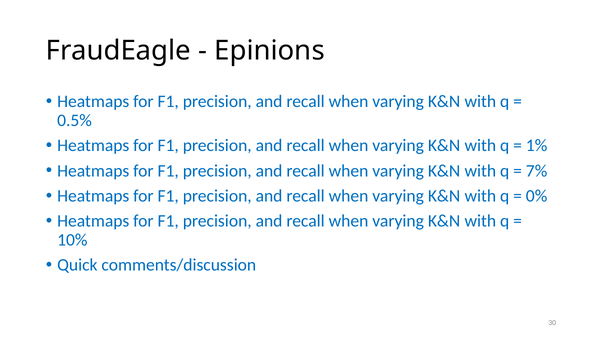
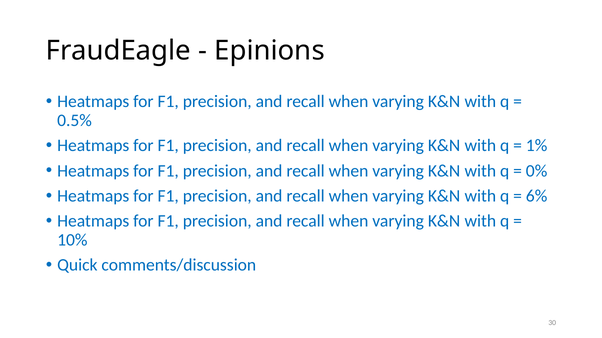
7%: 7% -> 0%
0%: 0% -> 6%
